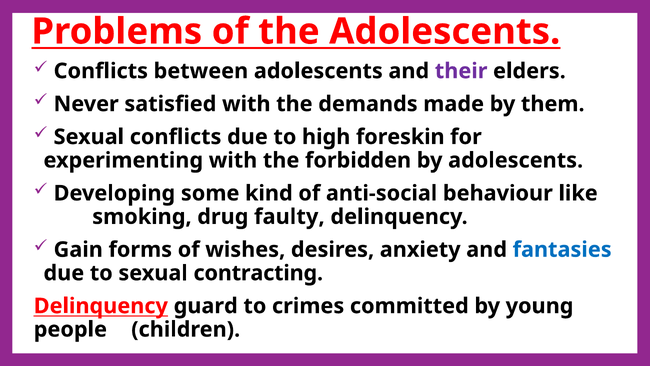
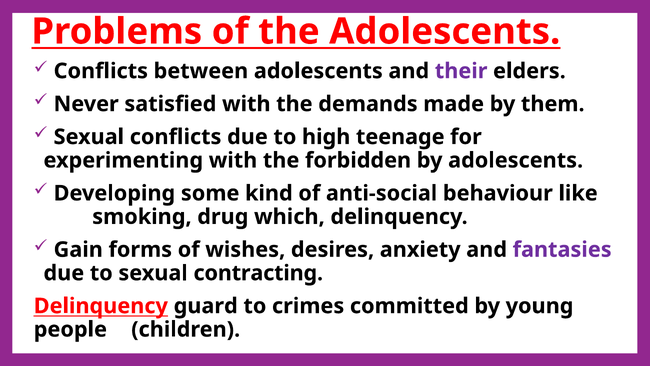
foreskin: foreskin -> teenage
faulty: faulty -> which
fantasies colour: blue -> purple
